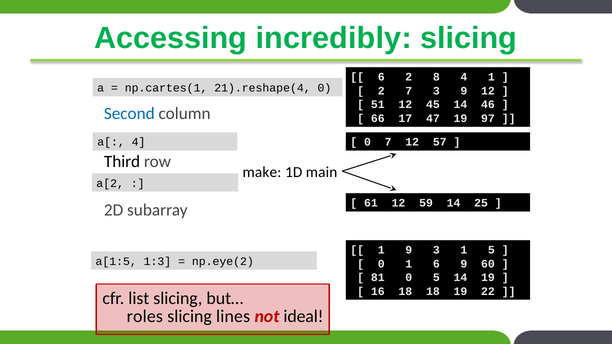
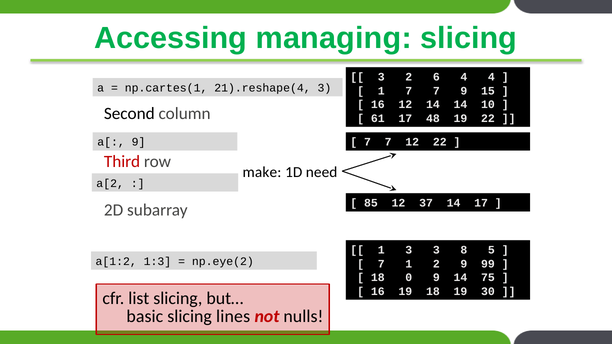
incredibly: incredibly -> managing
6 at (381, 77): 6 -> 3
8: 8 -> 6
4 1: 1 -> 4
21).reshape(4 0: 0 -> 3
2 at (381, 91): 2 -> 1
3 at (436, 91): 3 -> 7
9 12: 12 -> 15
51 at (378, 105): 51 -> 16
12 45: 45 -> 14
46: 46 -> 10
Second colour: blue -> black
66: 66 -> 61
47: 47 -> 48
19 97: 97 -> 22
a[ 4: 4 -> 9
0 at (367, 142): 0 -> 7
12 57: 57 -> 22
Third colour: black -> red
main: main -> need
61: 61 -> 85
59: 59 -> 37
14 25: 25 -> 17
1 9: 9 -> 3
3 1: 1 -> 8
a[1:5: a[1:5 -> a[1:2
0 at (381, 264): 0 -> 7
1 6: 6 -> 2
60: 60 -> 99
81 at (378, 278): 81 -> 18
0 5: 5 -> 9
14 19: 19 -> 75
16 18: 18 -> 19
22: 22 -> 30
roles: roles -> basic
ideal: ideal -> nulls
